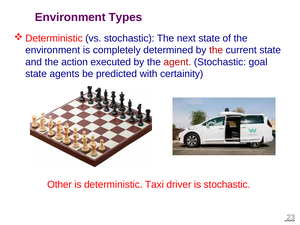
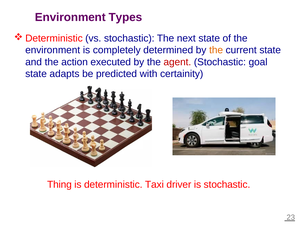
the at (216, 50) colour: red -> orange
agents: agents -> adapts
Other: Other -> Thing
